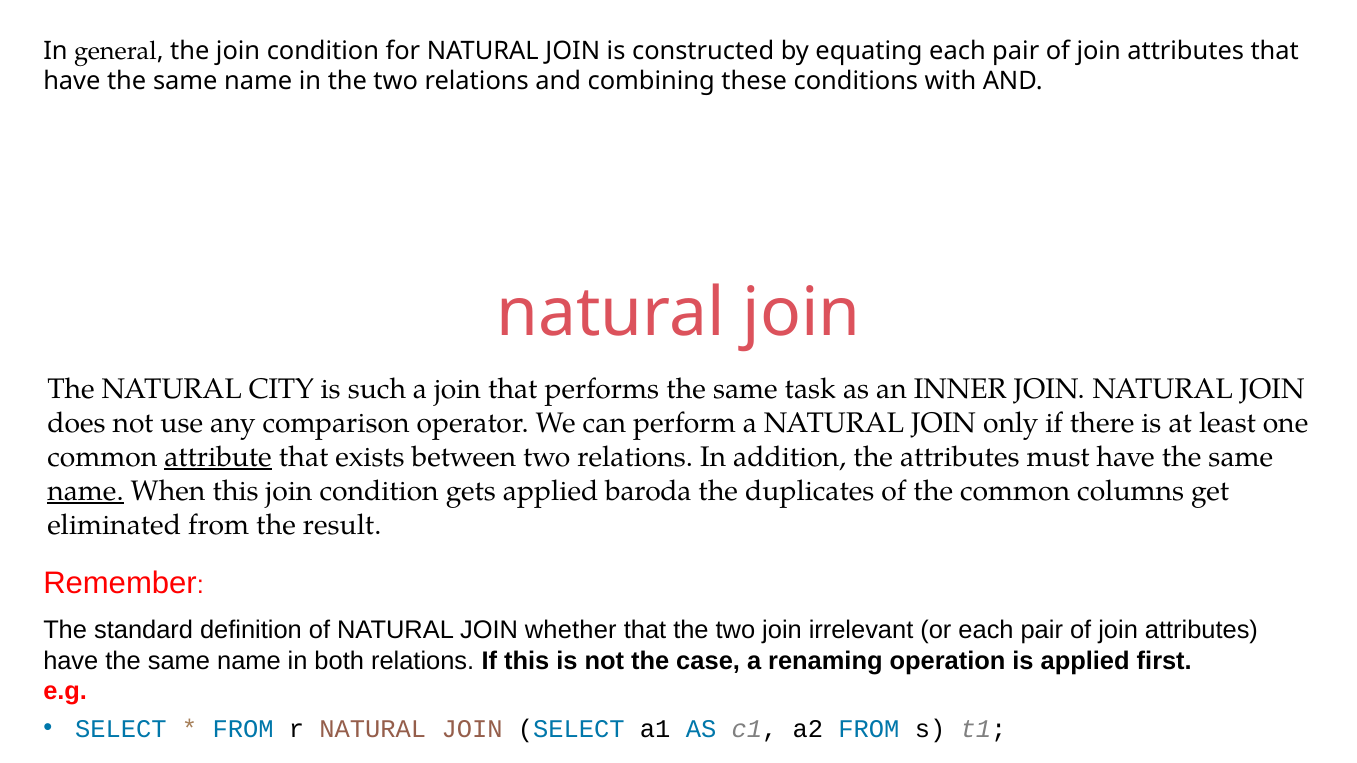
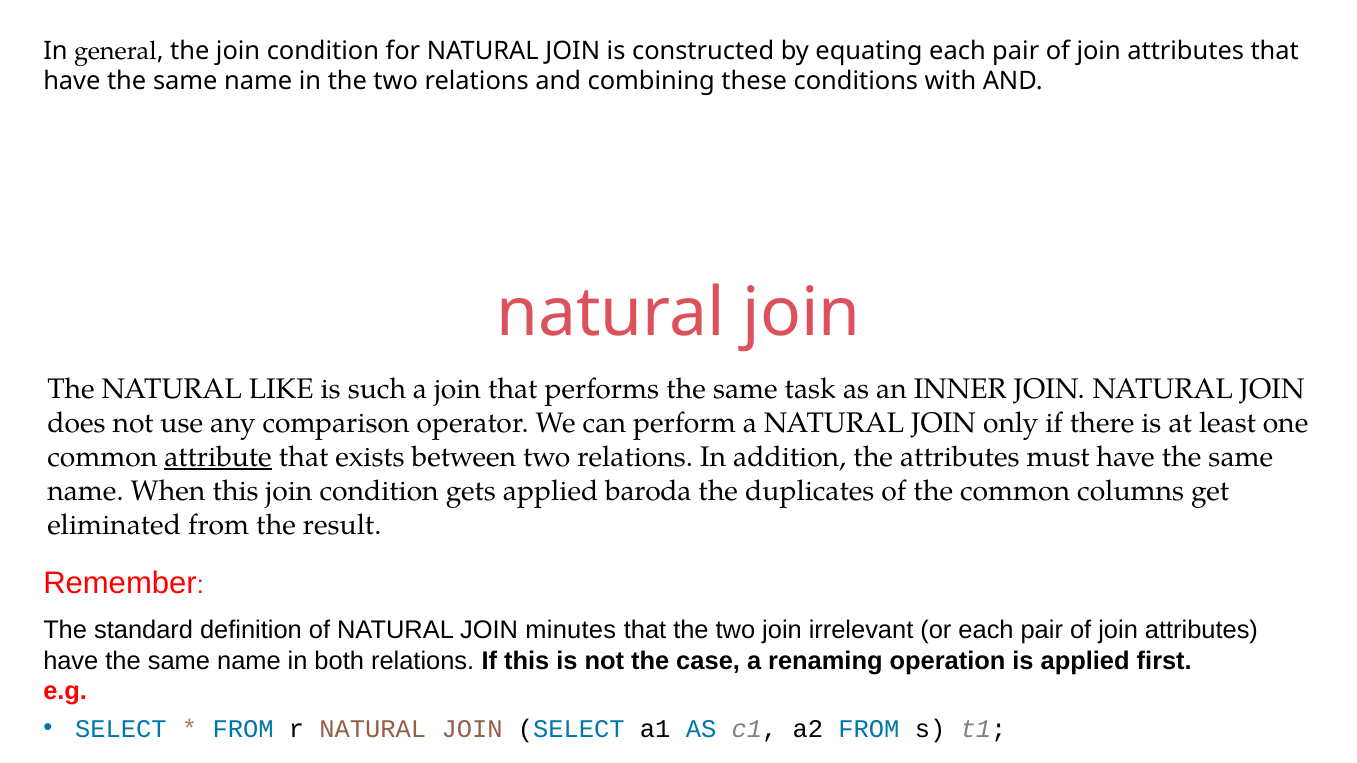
CITY: CITY -> LIKE
name at (85, 491) underline: present -> none
whether: whether -> minutes
